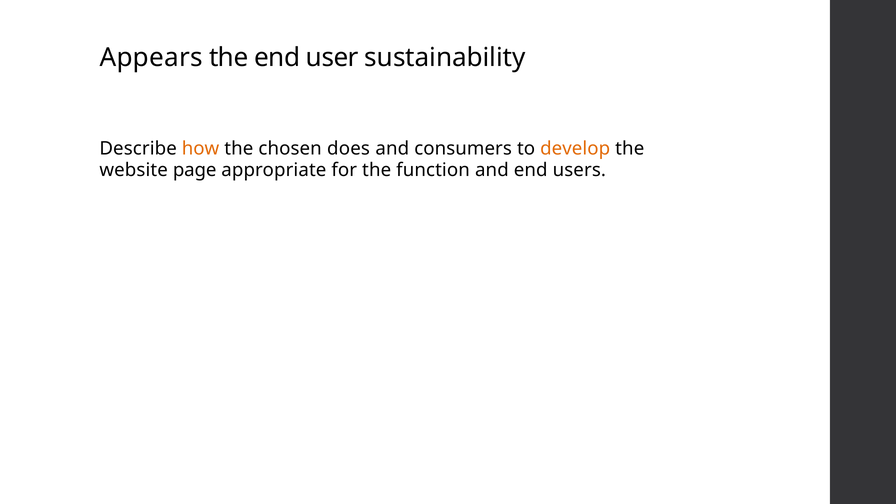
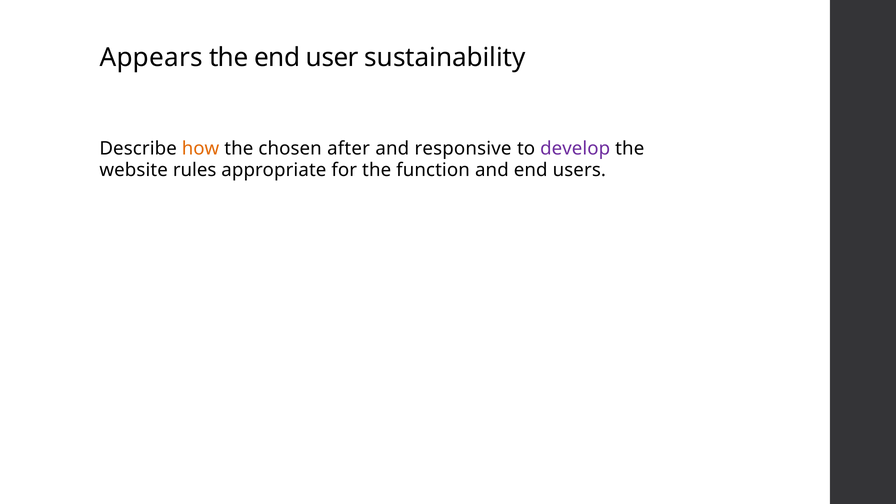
does: does -> after
consumers: consumers -> responsive
develop colour: orange -> purple
page: page -> rules
